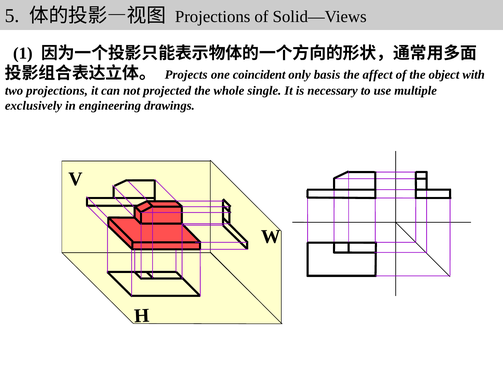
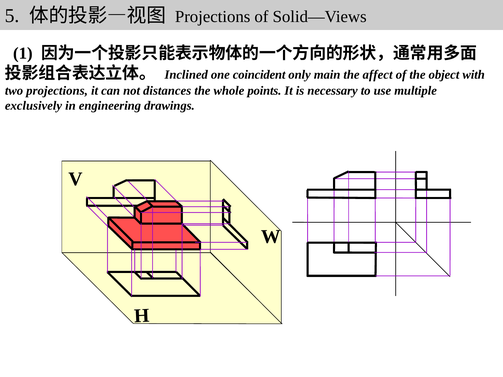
Projects: Projects -> Inclined
basis: basis -> main
projected: projected -> distances
single: single -> points
